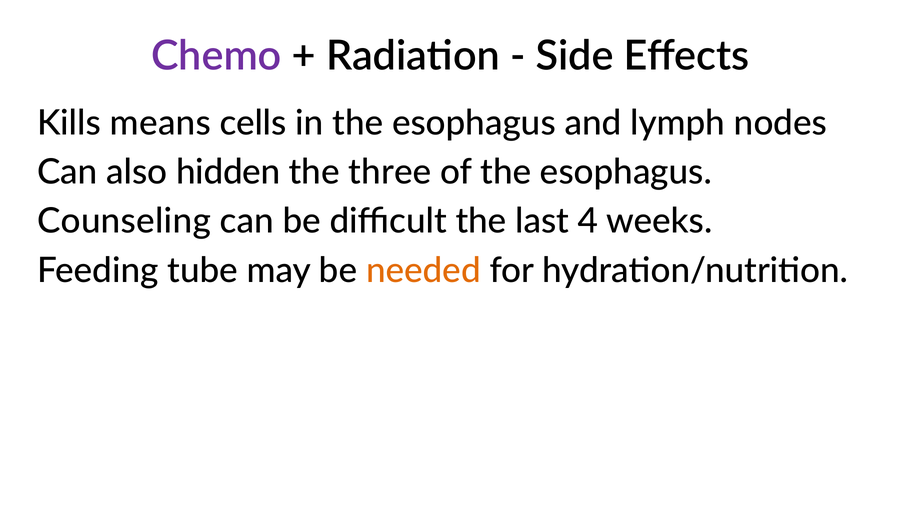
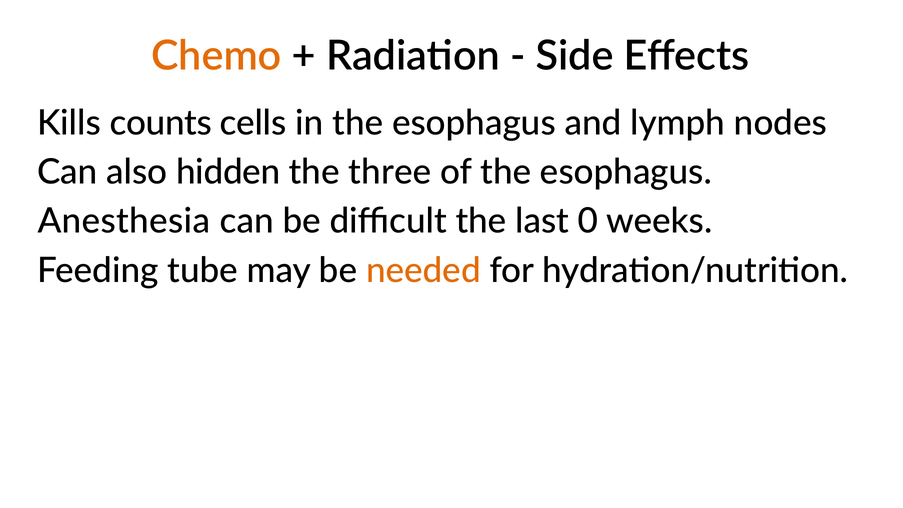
Chemo colour: purple -> orange
means: means -> counts
Counseling: Counseling -> Anesthesia
4: 4 -> 0
